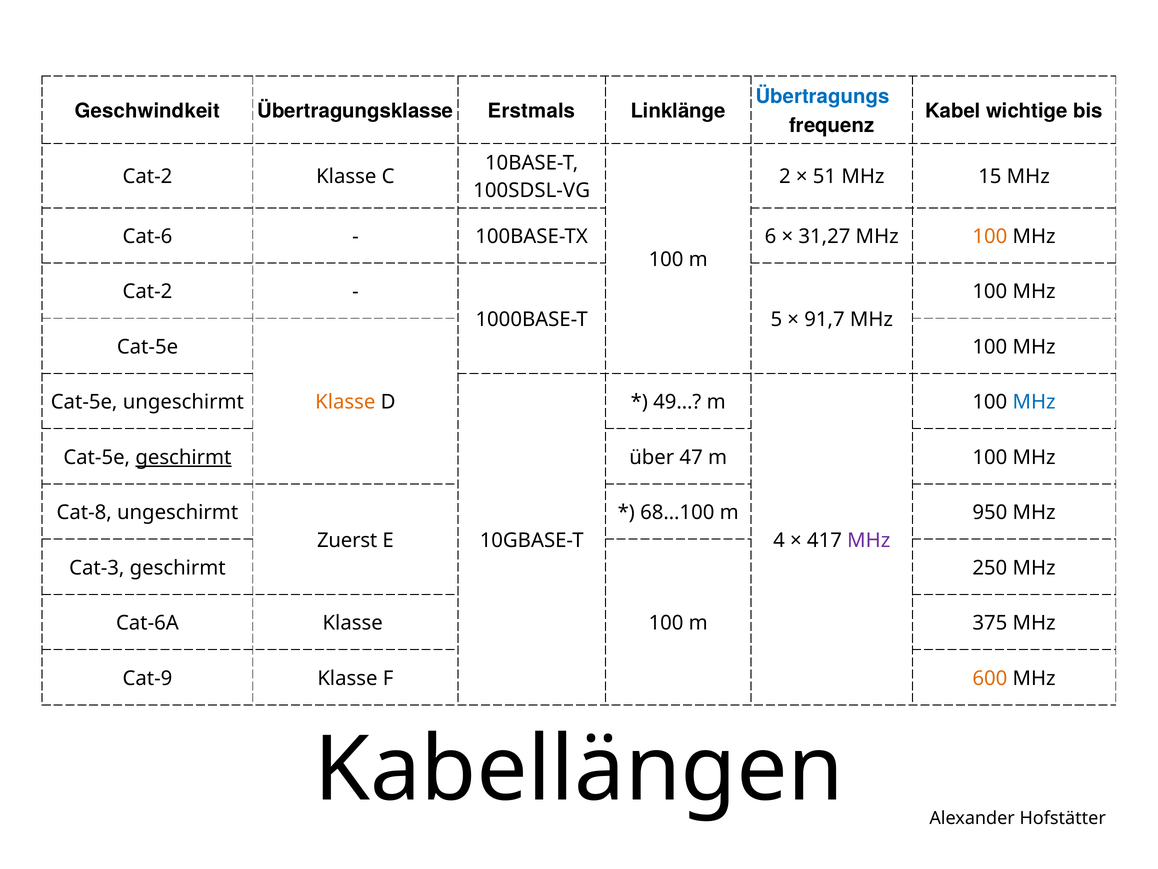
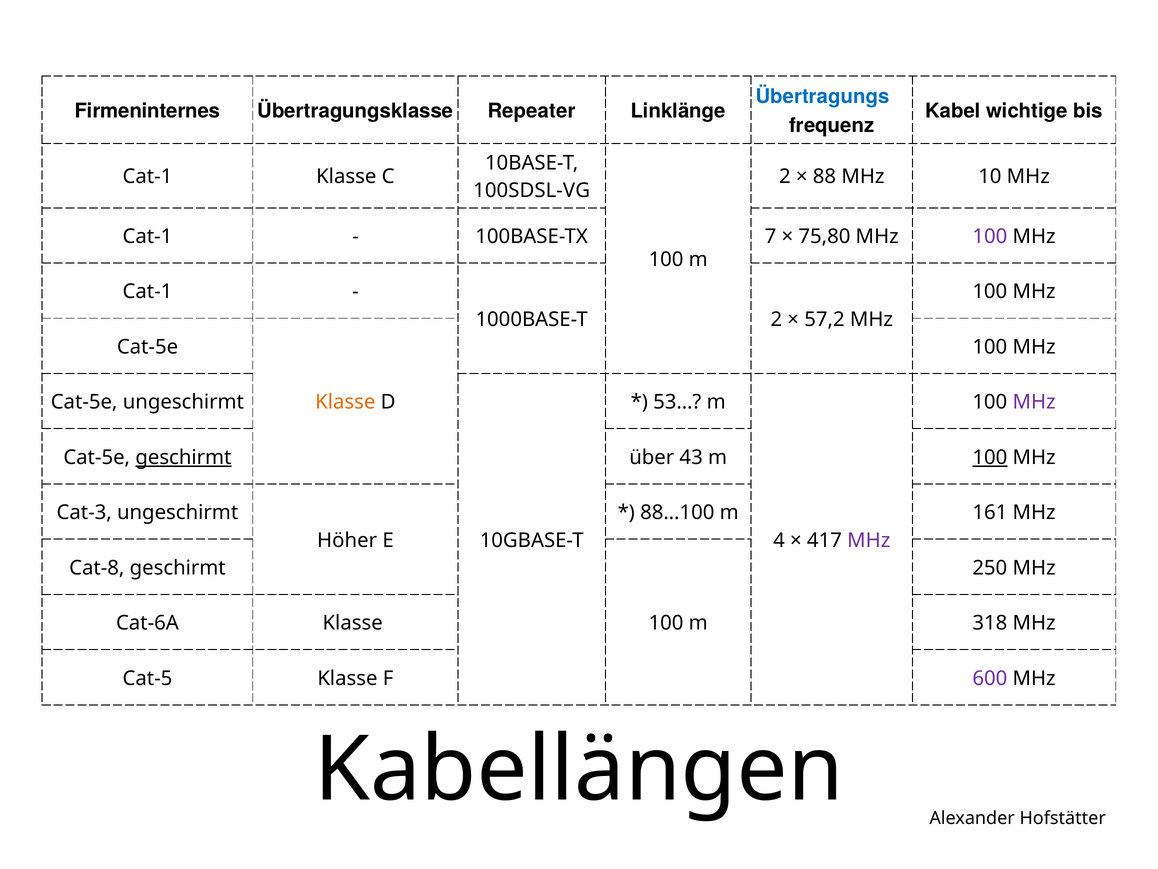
Geschwindkeit: Geschwindkeit -> Firmeninternes
Erstmals: Erstmals -> Repeater
Cat-2 at (147, 177): Cat-2 -> Cat-1
51: 51 -> 88
15: 15 -> 10
Cat-6 at (147, 236): Cat-6 -> Cat-1
6: 6 -> 7
31,27: 31,27 -> 75,80
100 at (990, 236) colour: orange -> purple
Cat-2 at (147, 292): Cat-2 -> Cat-1
1000BASE-T 5: 5 -> 2
91,7: 91,7 -> 57,2
49…: 49… -> 53…
MHz at (1034, 402) colour: blue -> purple
47: 47 -> 43
100 at (990, 457) underline: none -> present
Cat-8: Cat-8 -> Cat-3
68…100: 68…100 -> 88…100
950: 950 -> 161
Zuerst: Zuerst -> Höher
Cat-3: Cat-3 -> Cat-8
375: 375 -> 318
Cat-9: Cat-9 -> Cat-5
600 colour: orange -> purple
